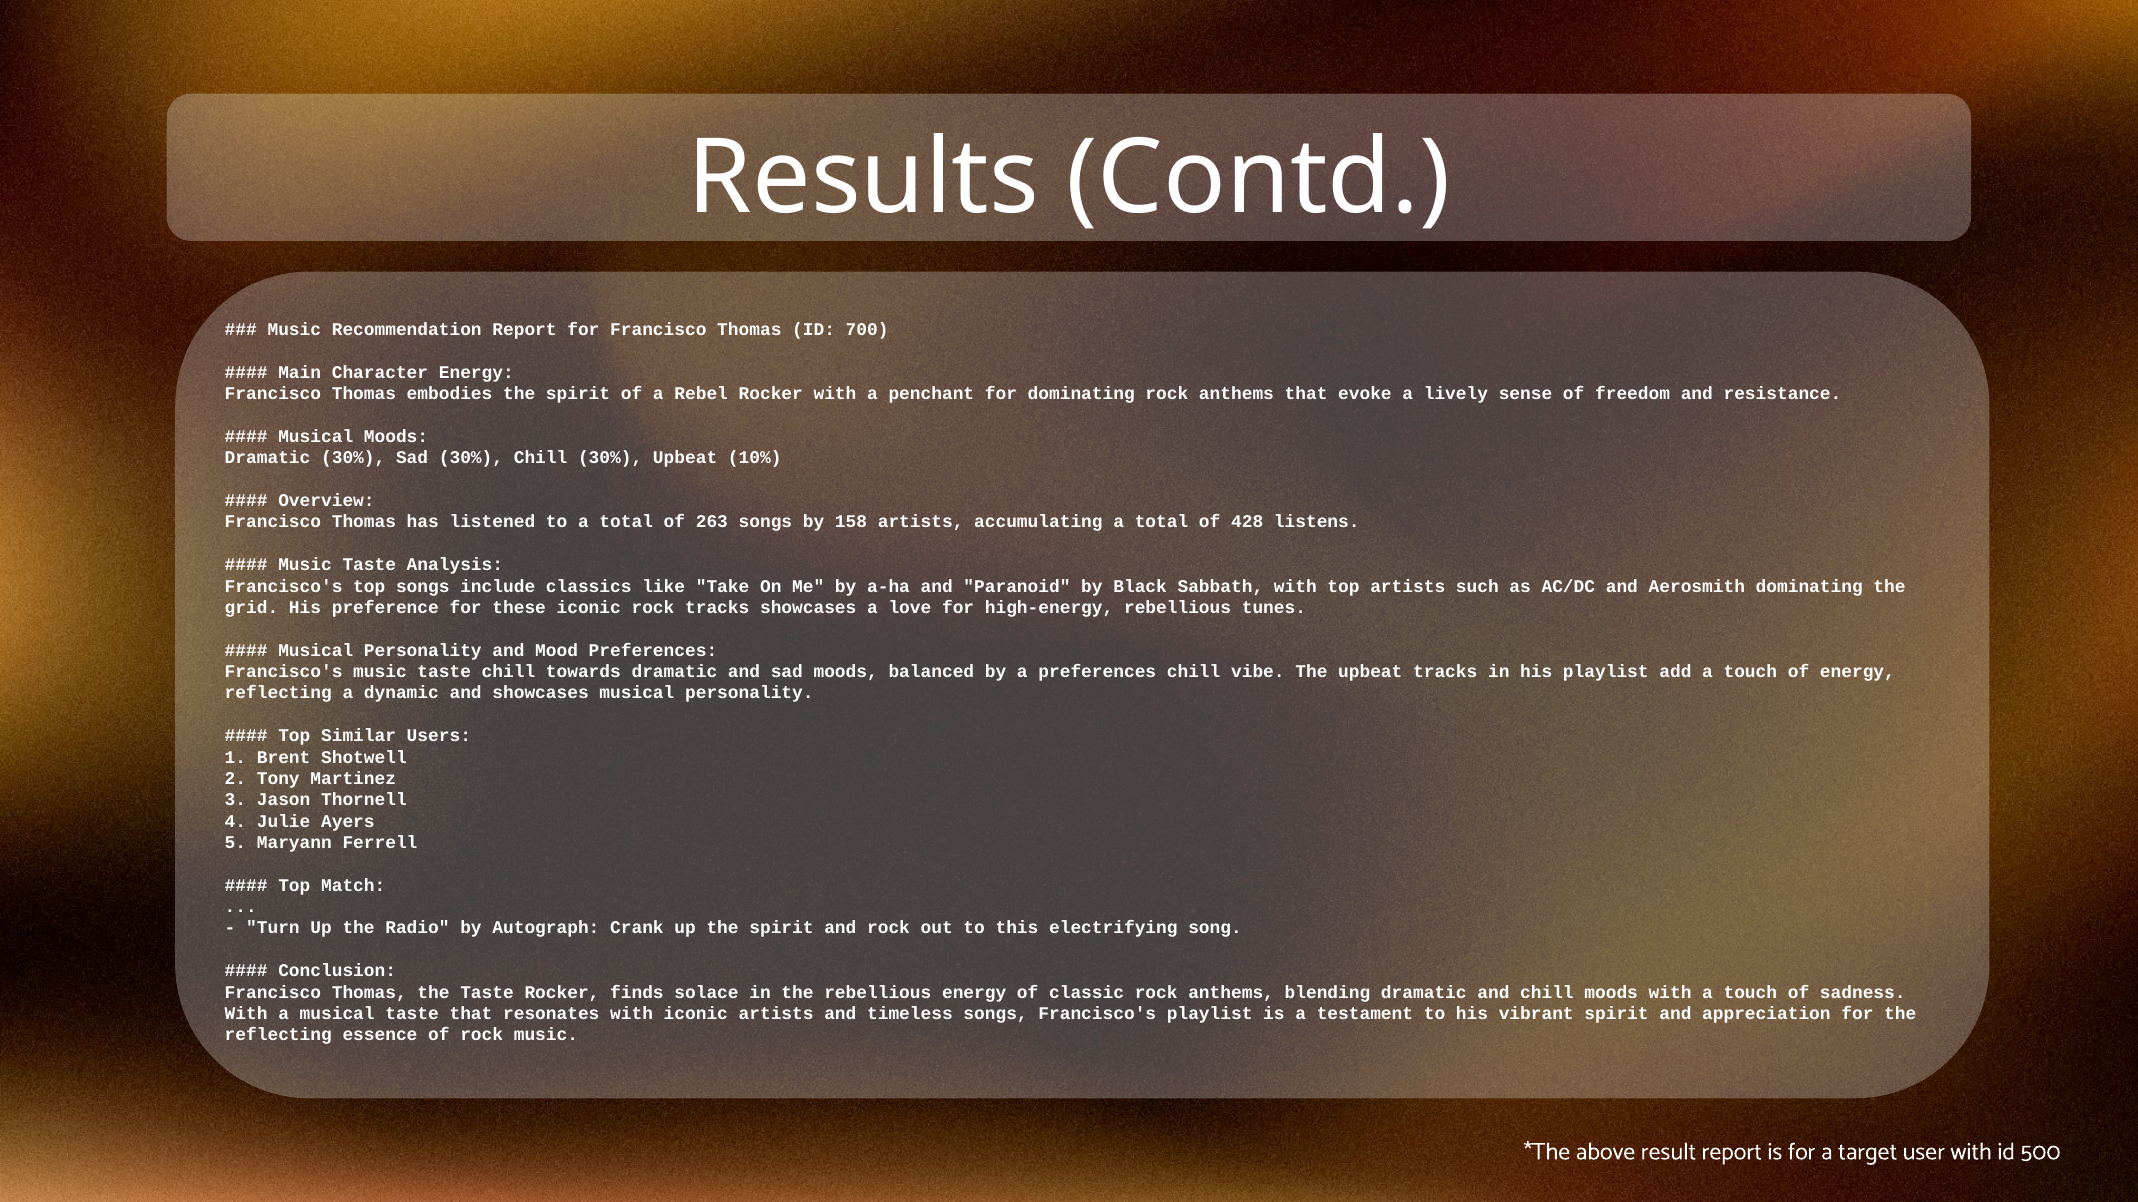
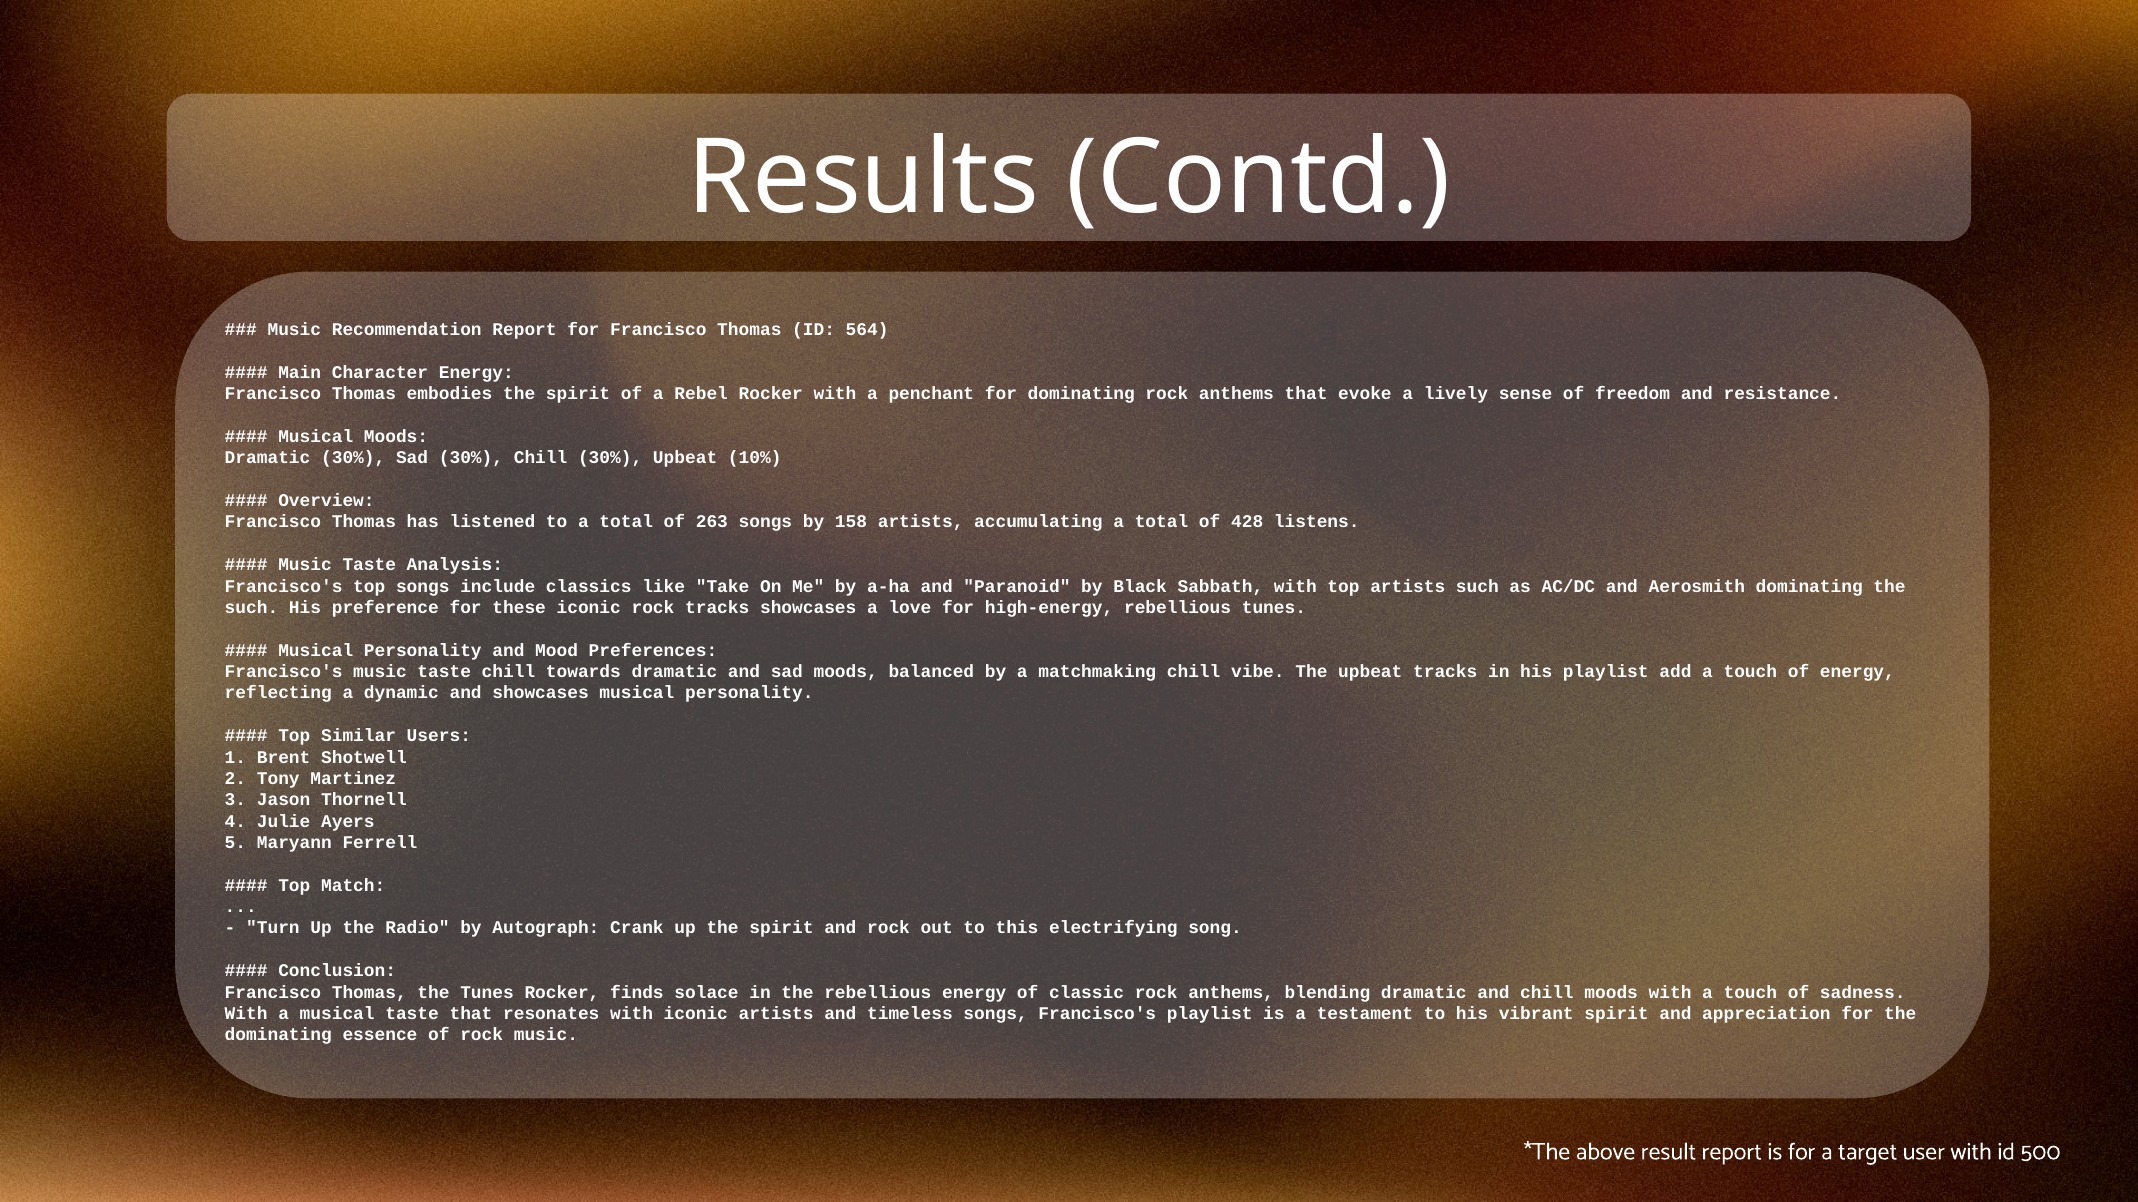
700: 700 -> 564
grid at (252, 608): grid -> such
a preferences: preferences -> matchmaking
the Taste: Taste -> Tunes
reflecting at (278, 1036): reflecting -> dominating
